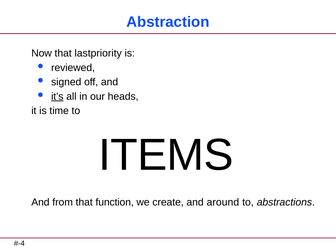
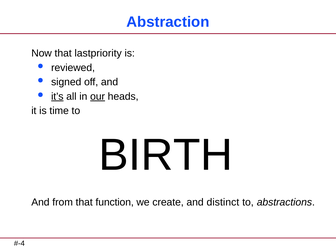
our underline: none -> present
ITEMS: ITEMS -> BIRTH
around: around -> distinct
